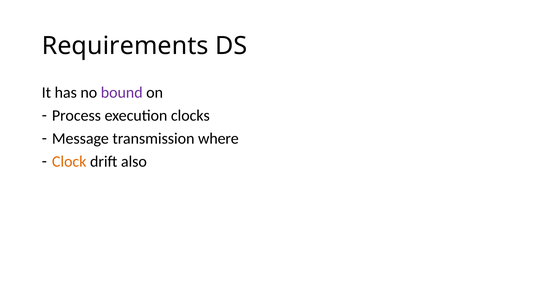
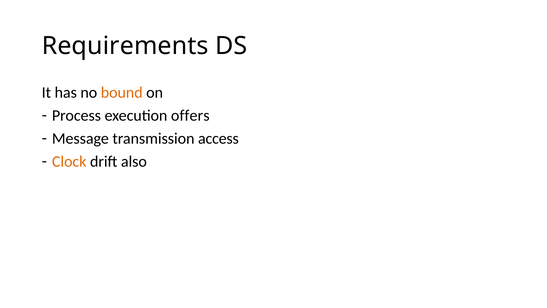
bound colour: purple -> orange
clocks: clocks -> offers
where: where -> access
